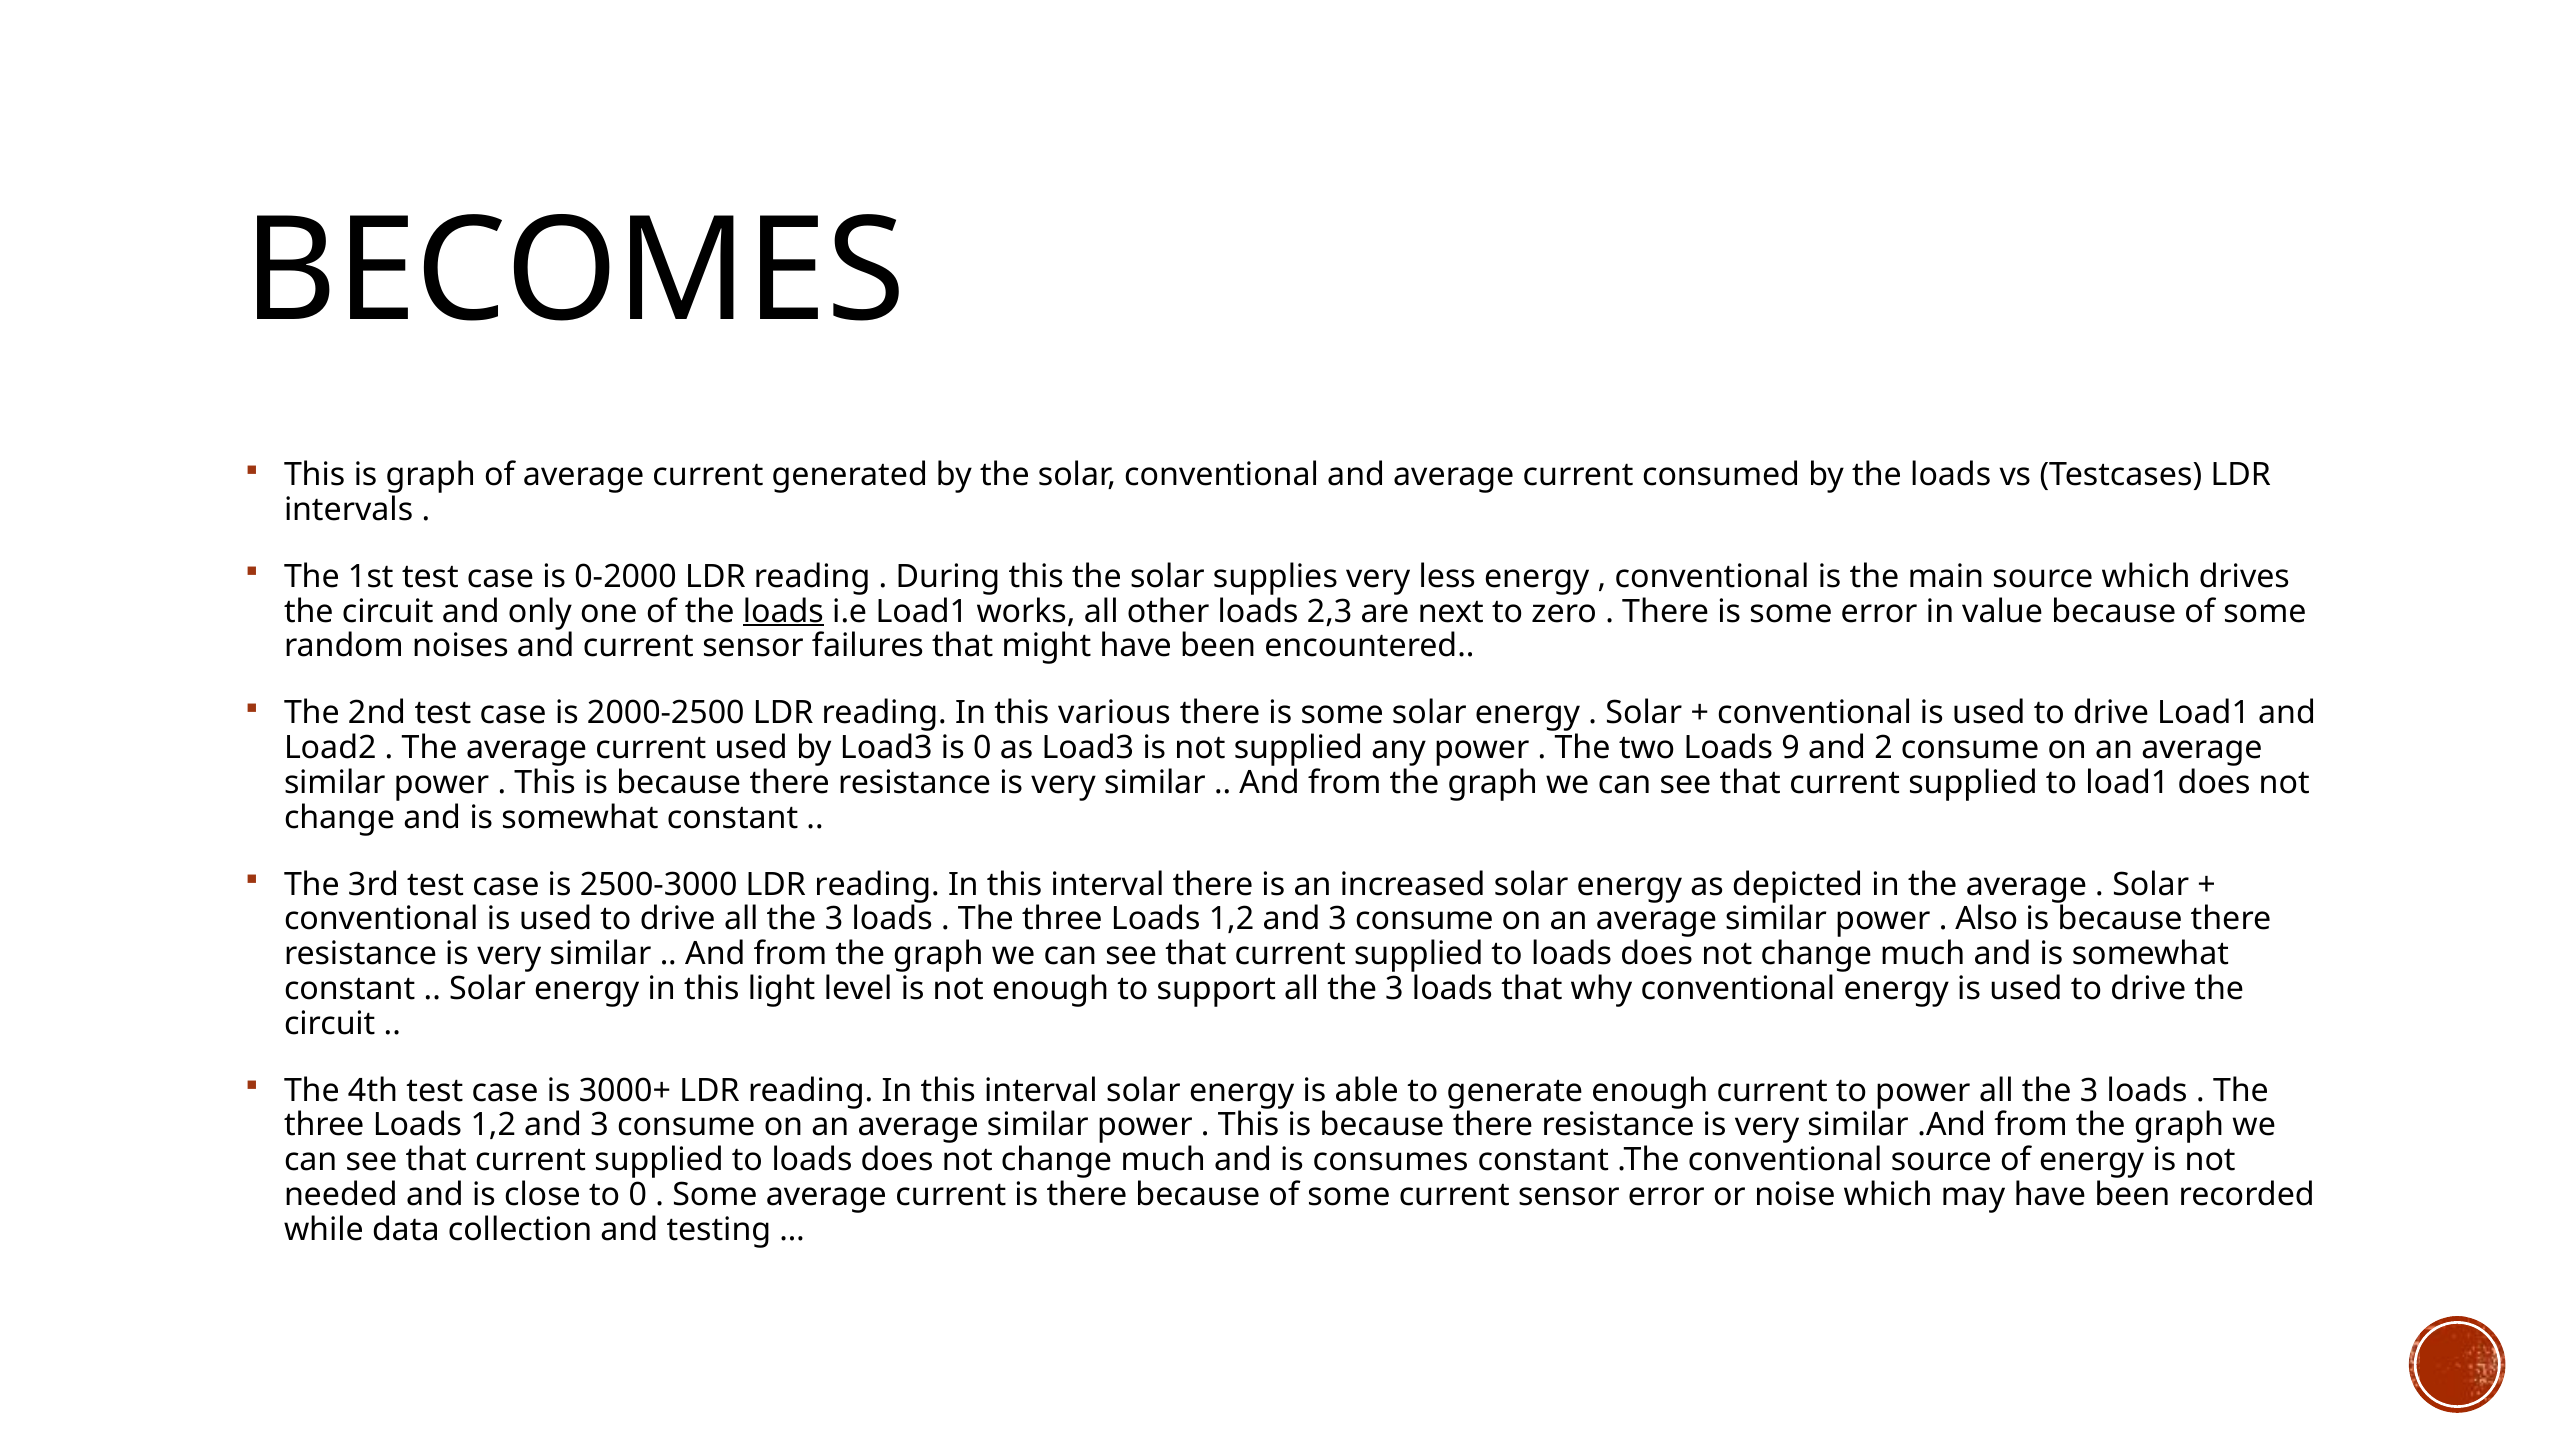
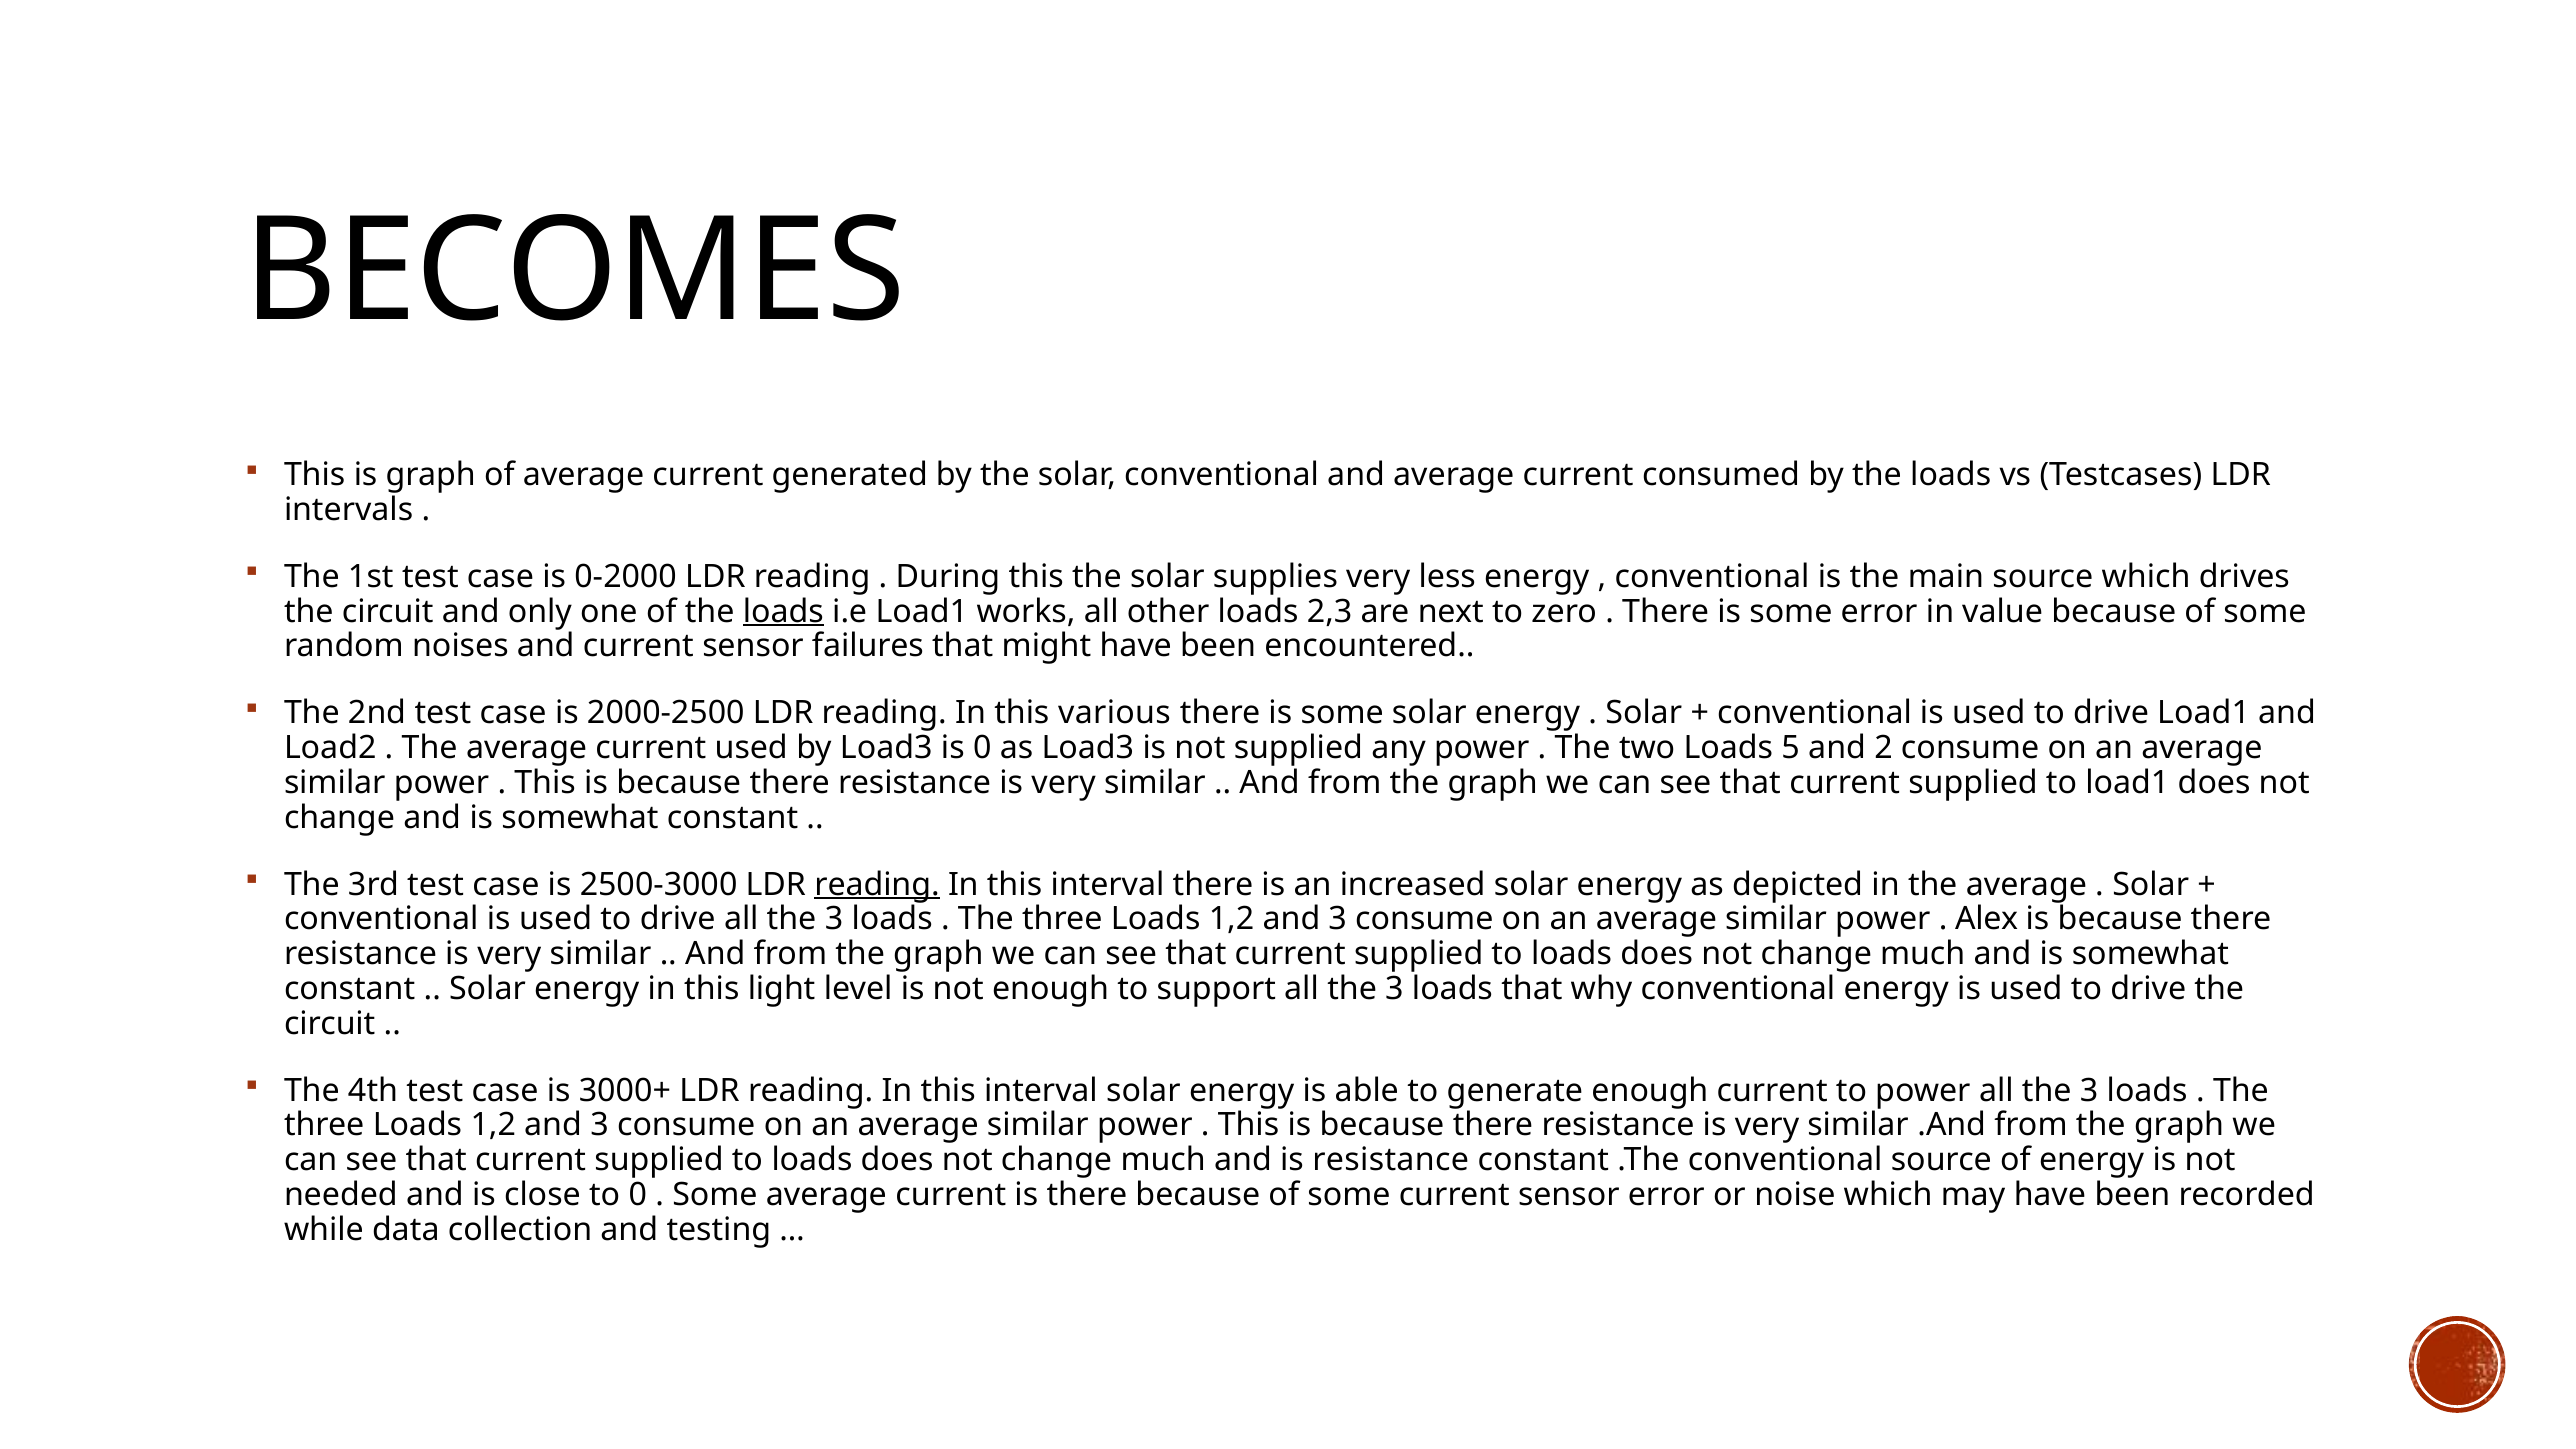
9: 9 -> 5
reading at (877, 884) underline: none -> present
Also: Also -> Alex
is consumes: consumes -> resistance
